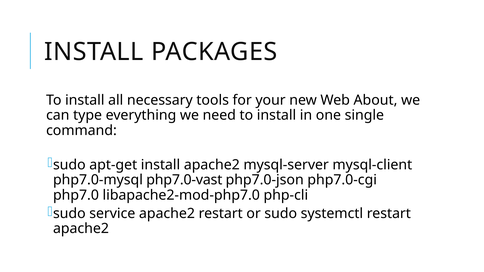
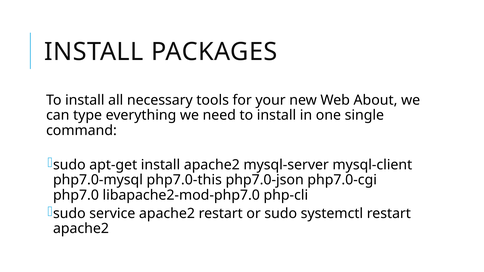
php7.0-vast: php7.0-vast -> php7.0-this
